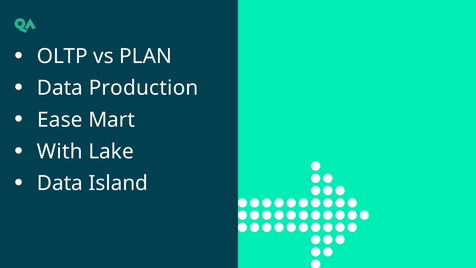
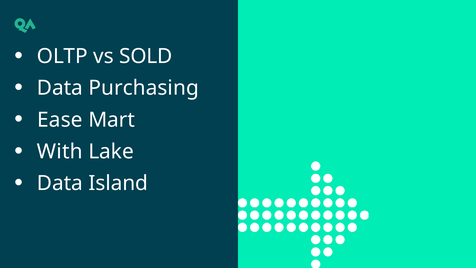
PLAN: PLAN -> SOLD
Production: Production -> Purchasing
